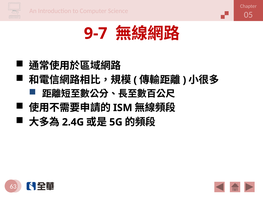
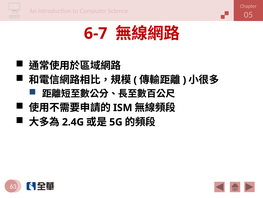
9-7: 9-7 -> 6-7
